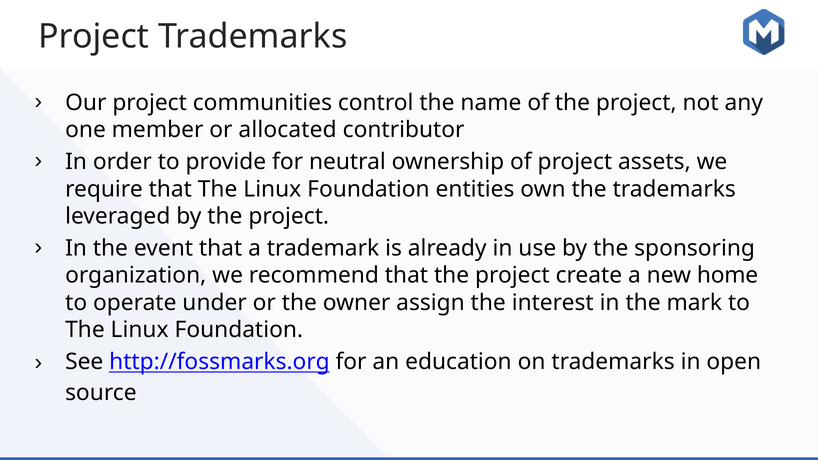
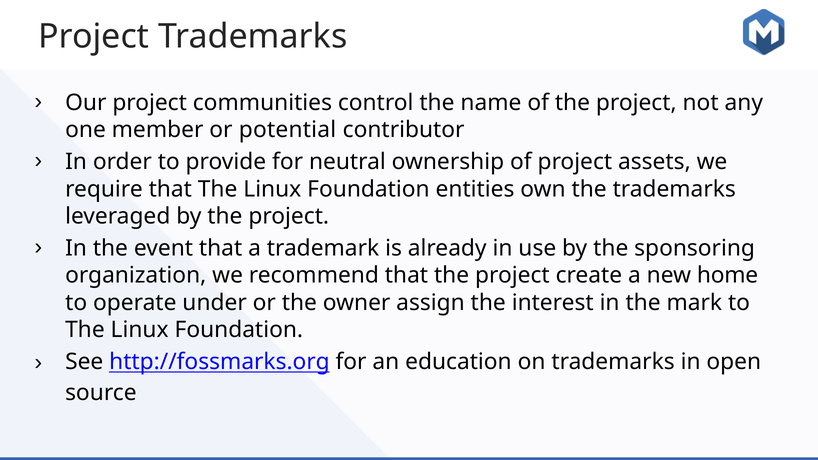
allocated: allocated -> potential
